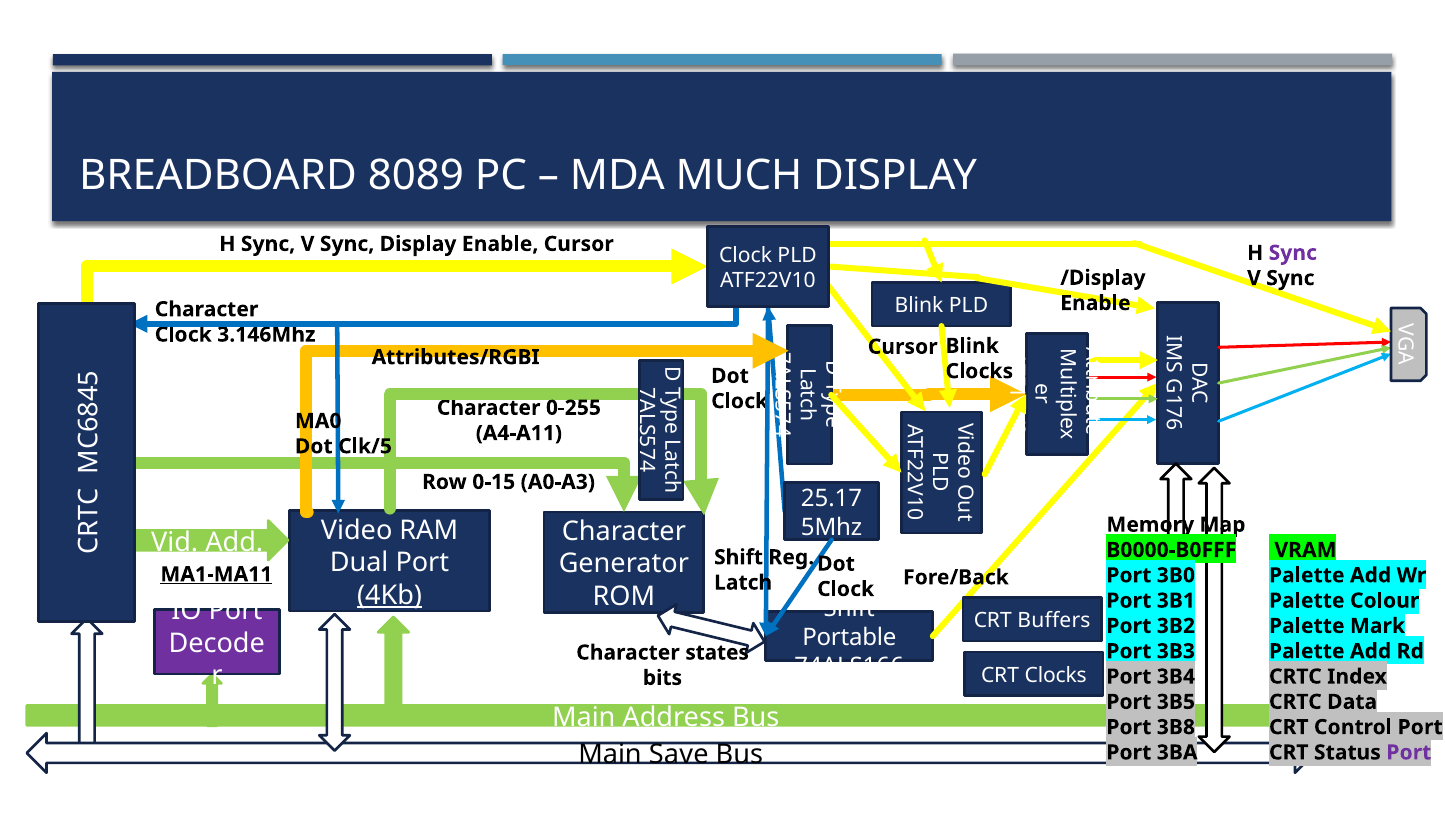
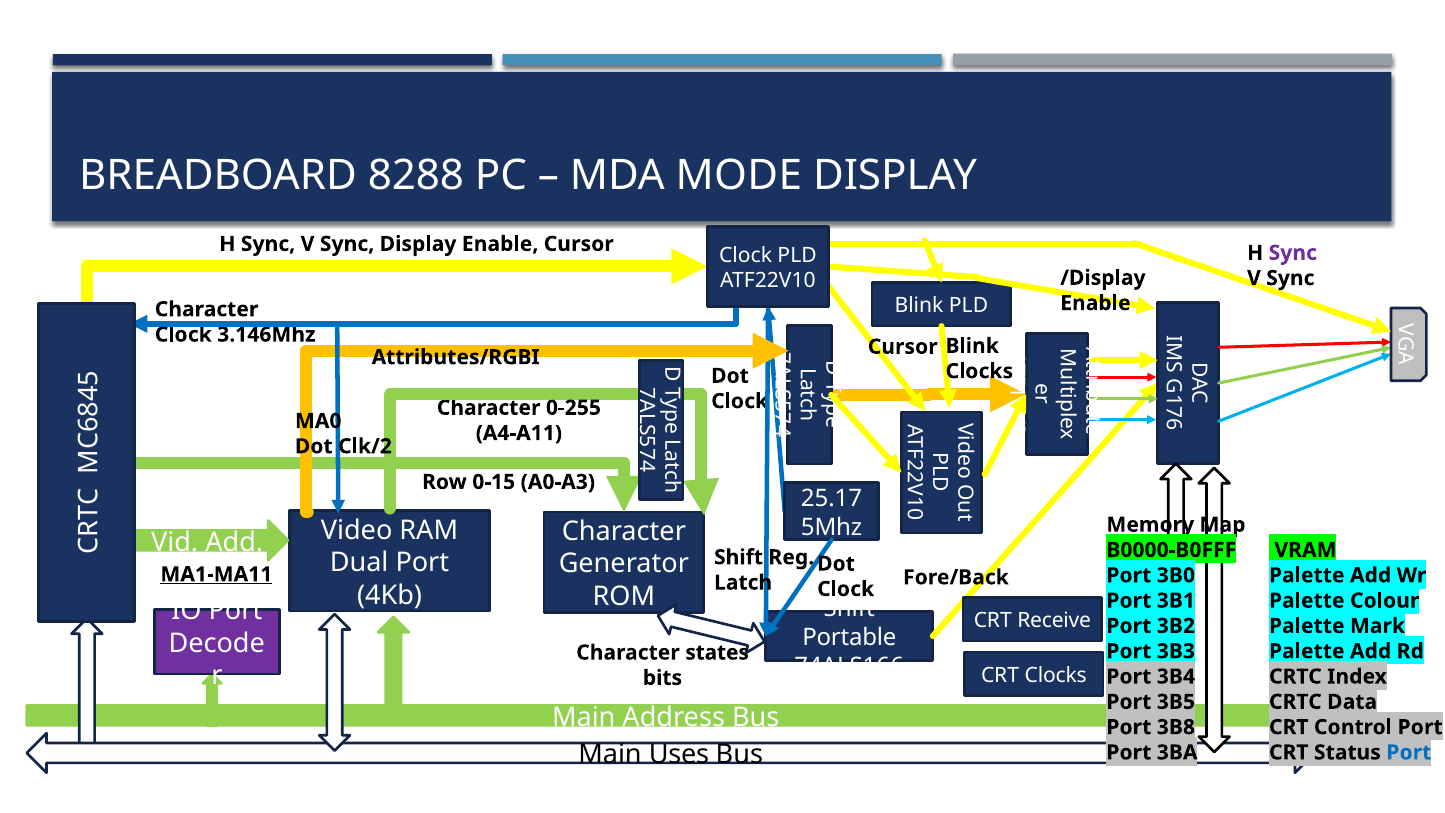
8089: 8089 -> 8288
MUCH: MUCH -> MODE
Clk/5: Clk/5 -> Clk/2
4Kb underline: present -> none
Buffers: Buffers -> Receive
Save: Save -> Uses
Port at (1409, 752) colour: purple -> blue
